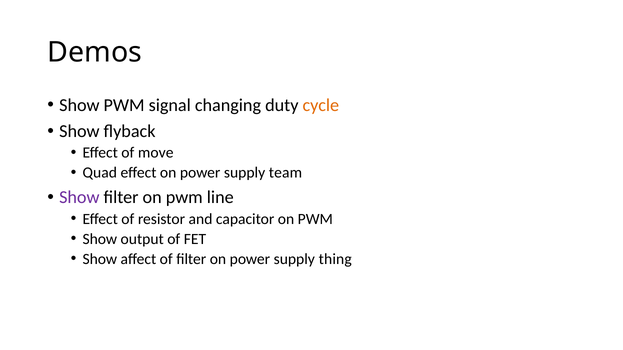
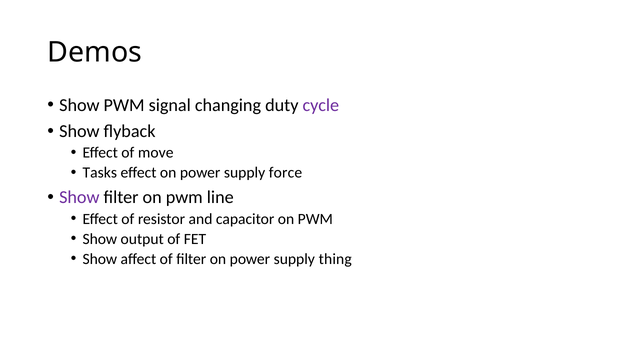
cycle colour: orange -> purple
Quad: Quad -> Tasks
team: team -> force
